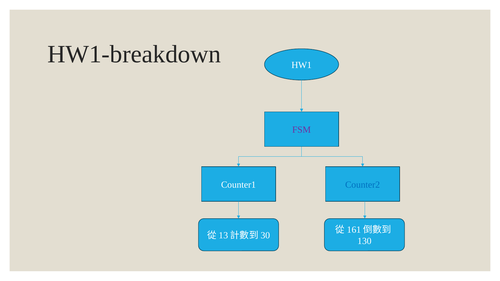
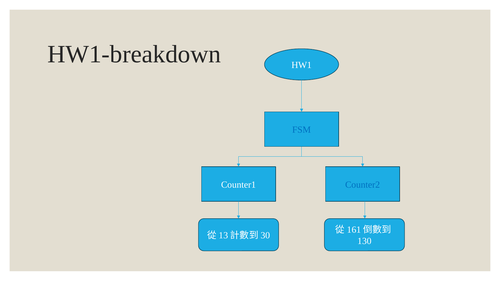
FSM colour: purple -> blue
